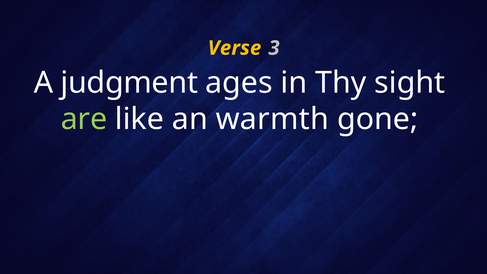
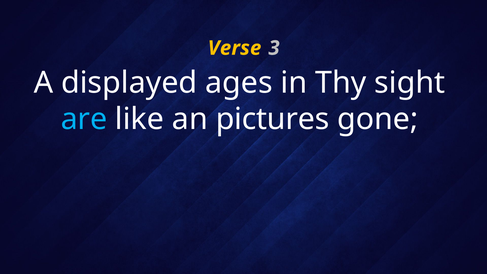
judgment: judgment -> displayed
are colour: light green -> light blue
warmth: warmth -> pictures
